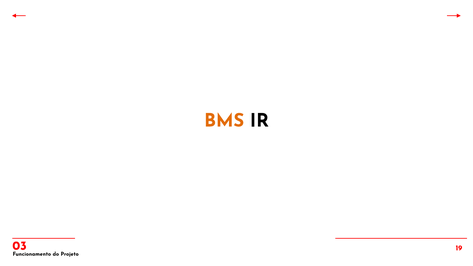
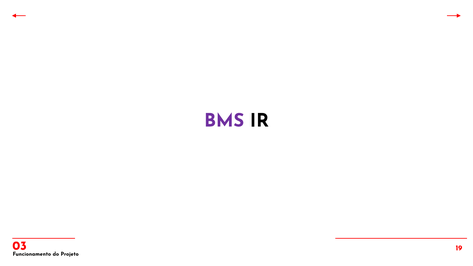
BMS colour: orange -> purple
